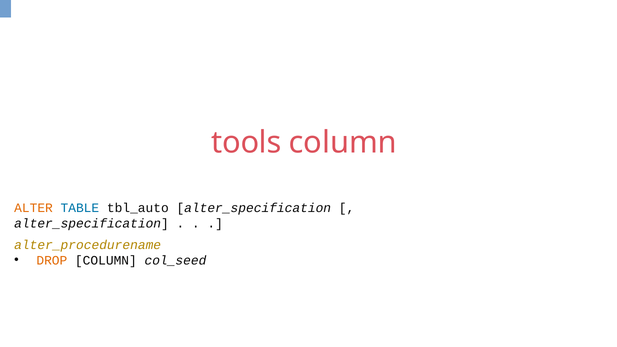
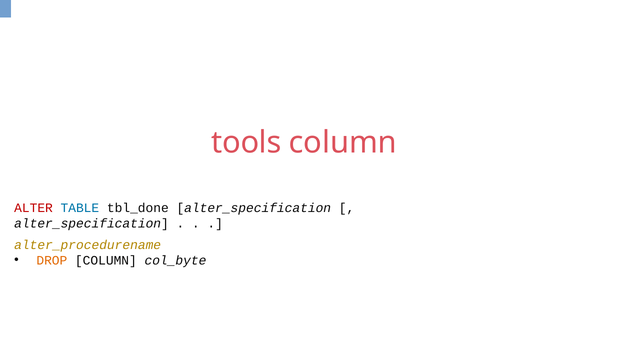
ALTER colour: orange -> red
tbl_auto: tbl_auto -> tbl_done
col_seed: col_seed -> col_byte
